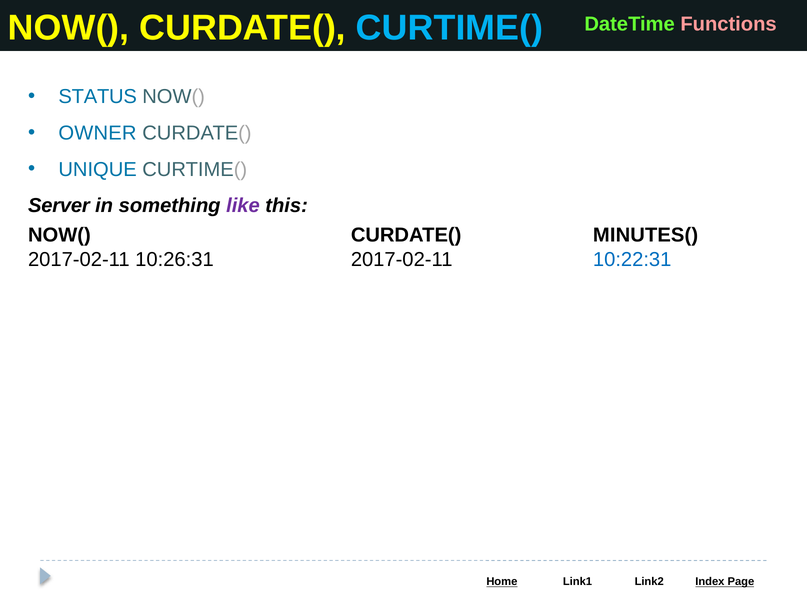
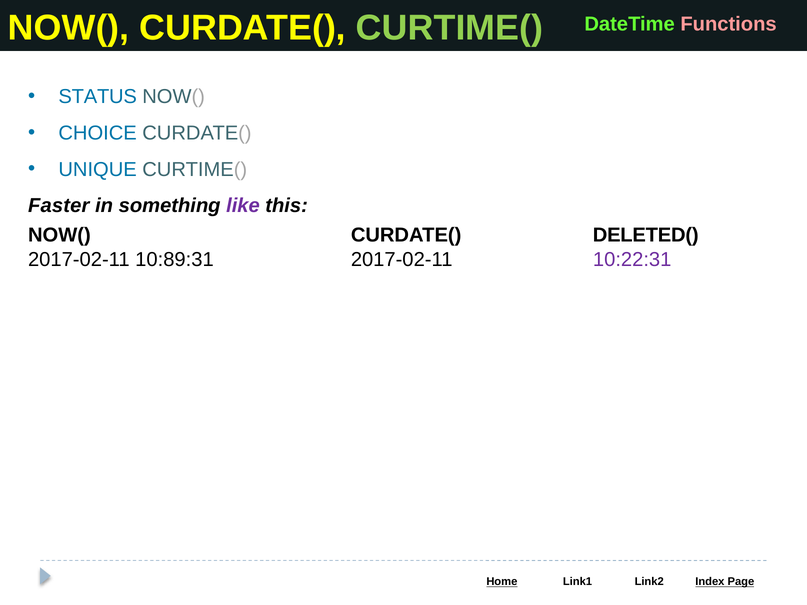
CURTIME( at (450, 28) colour: light blue -> light green
OWNER: OWNER -> CHOICE
Server: Server -> Faster
MINUTES(: MINUTES( -> DELETED(
10:26:31: 10:26:31 -> 10:89:31
10:22:31 colour: blue -> purple
